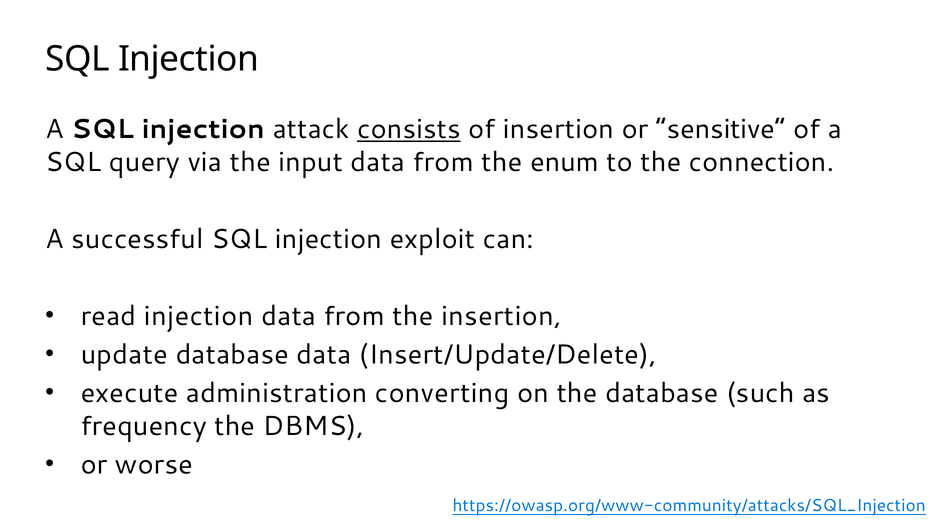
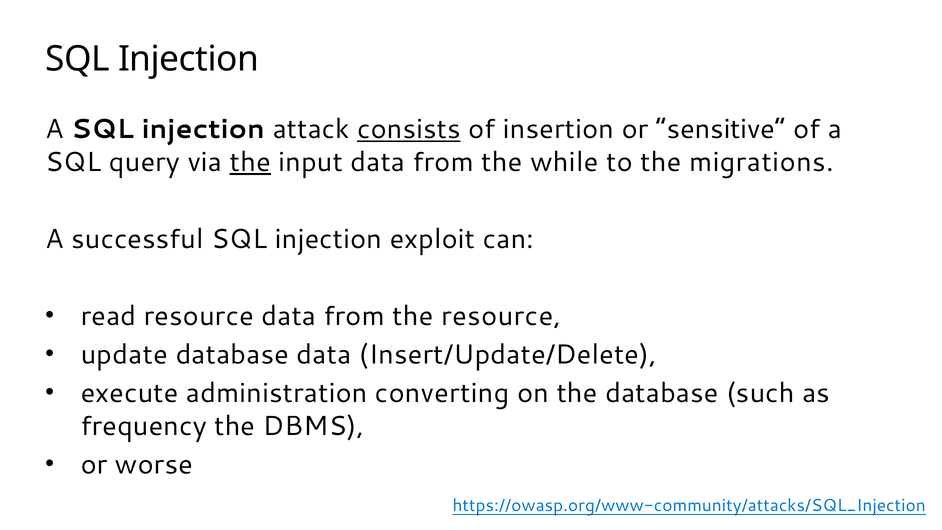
the at (250, 162) underline: none -> present
enum: enum -> while
connection: connection -> migrations
read injection: injection -> resource
the insertion: insertion -> resource
